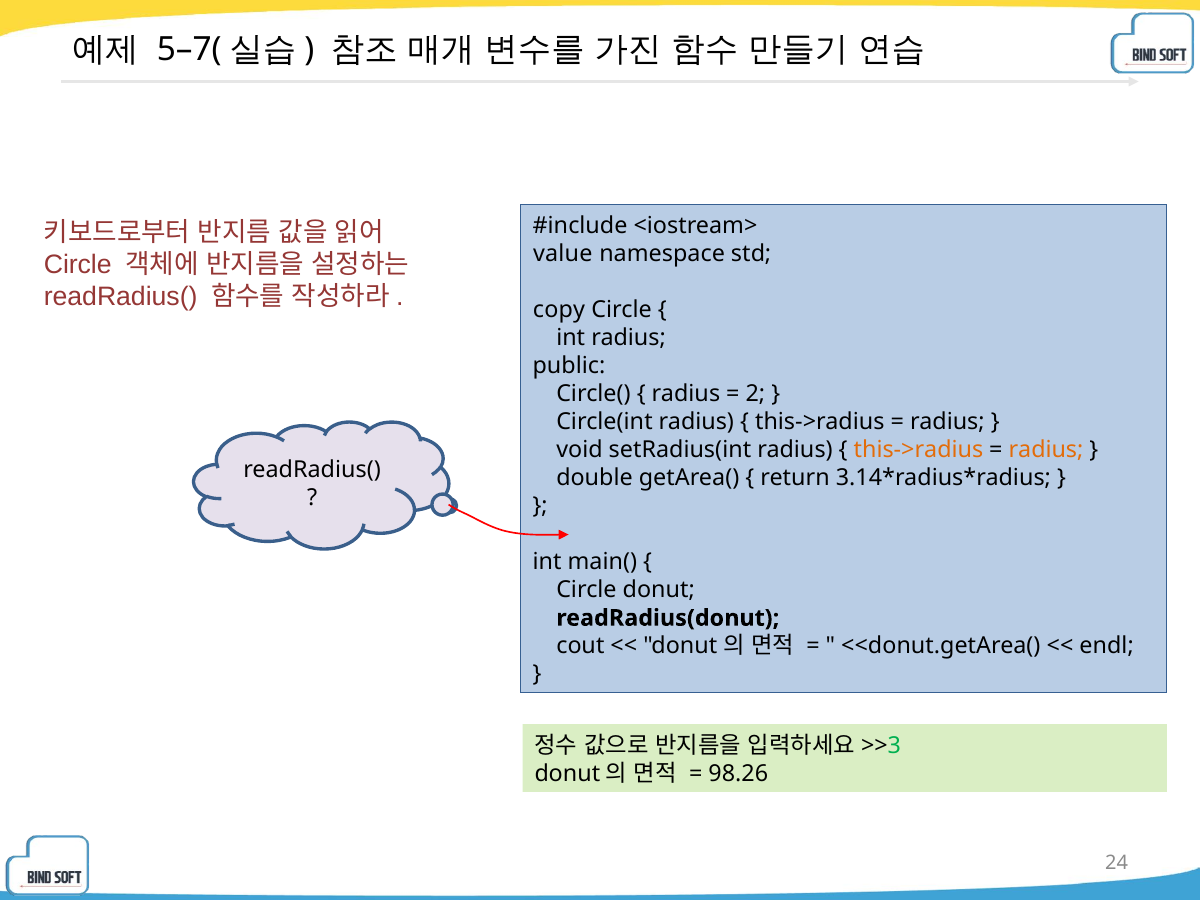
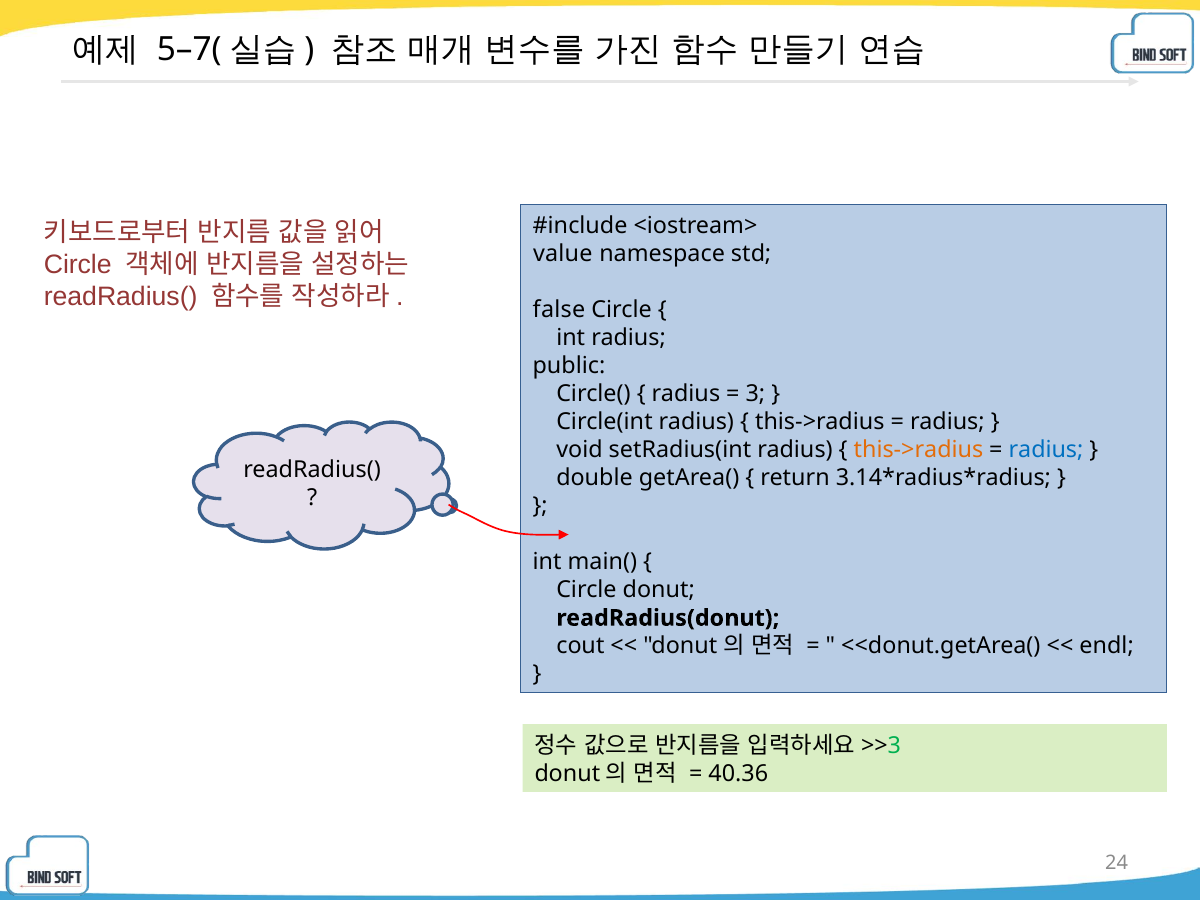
copy: copy -> false
2: 2 -> 3
radius at (1046, 450) colour: orange -> blue
98.26: 98.26 -> 40.36
